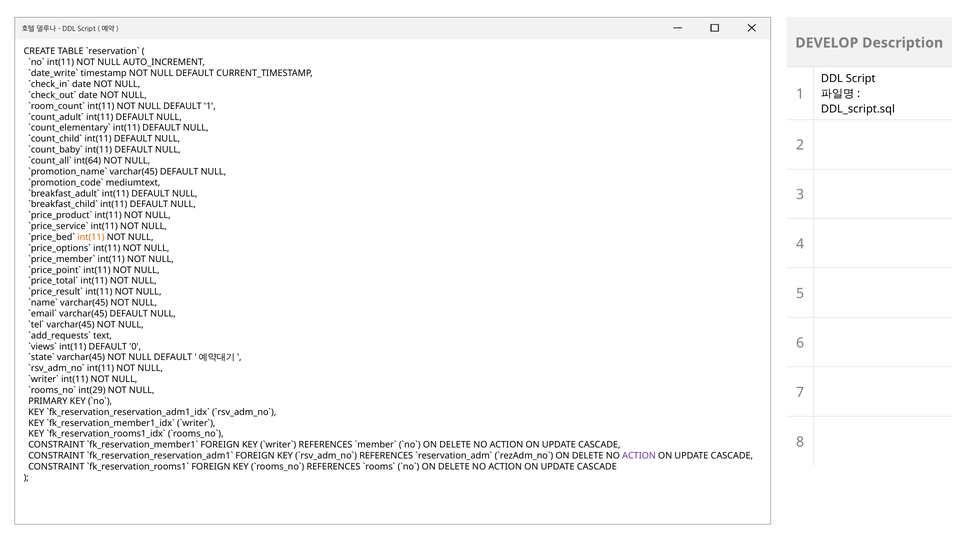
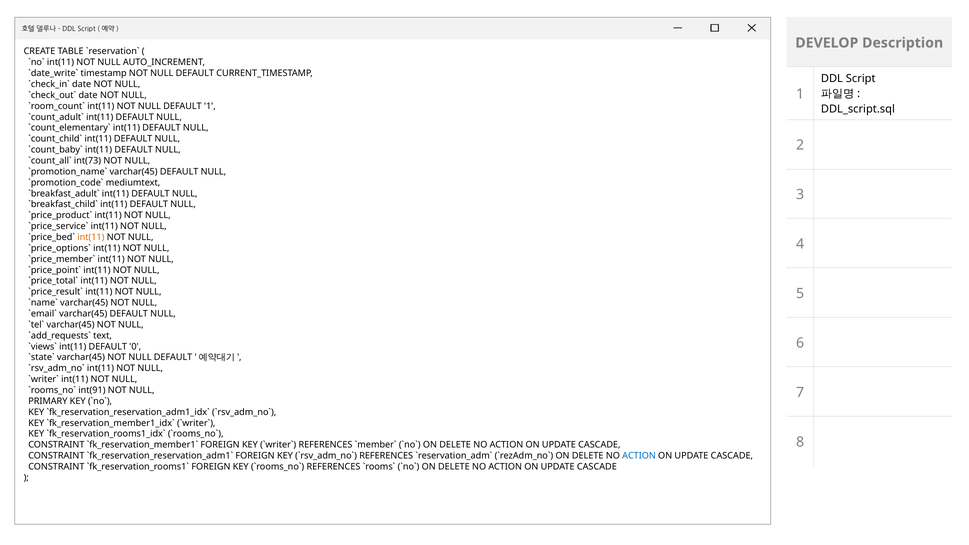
int(64: int(64 -> int(73
int(29: int(29 -> int(91
ACTION at (639, 456) colour: purple -> blue
